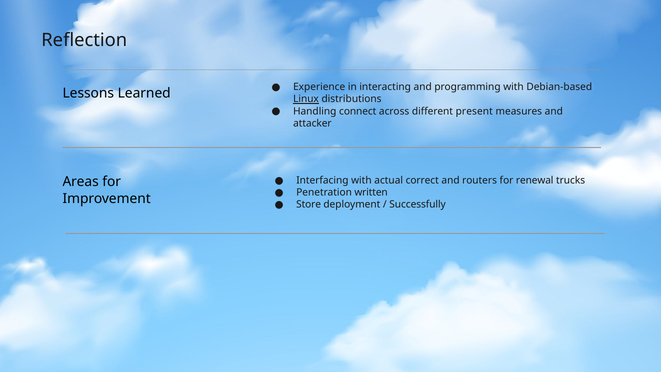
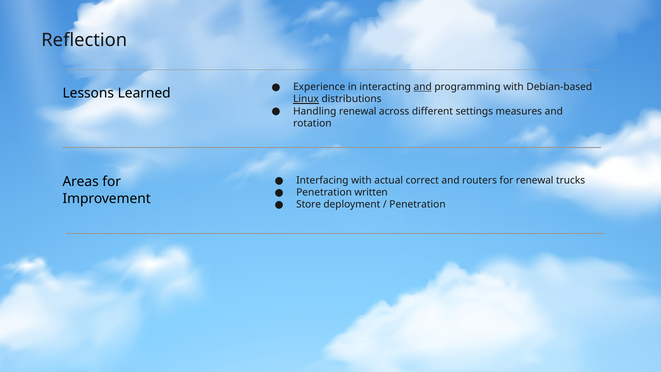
and at (423, 87) underline: none -> present
Handling connect: connect -> renewal
present: present -> settings
attacker: attacker -> rotation
Successfully at (418, 205): Successfully -> Penetration
